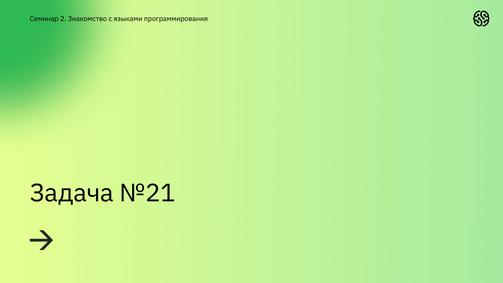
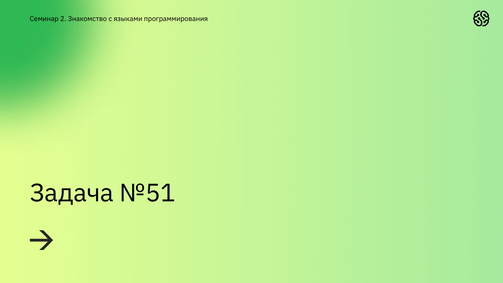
№21: №21 -> №51
